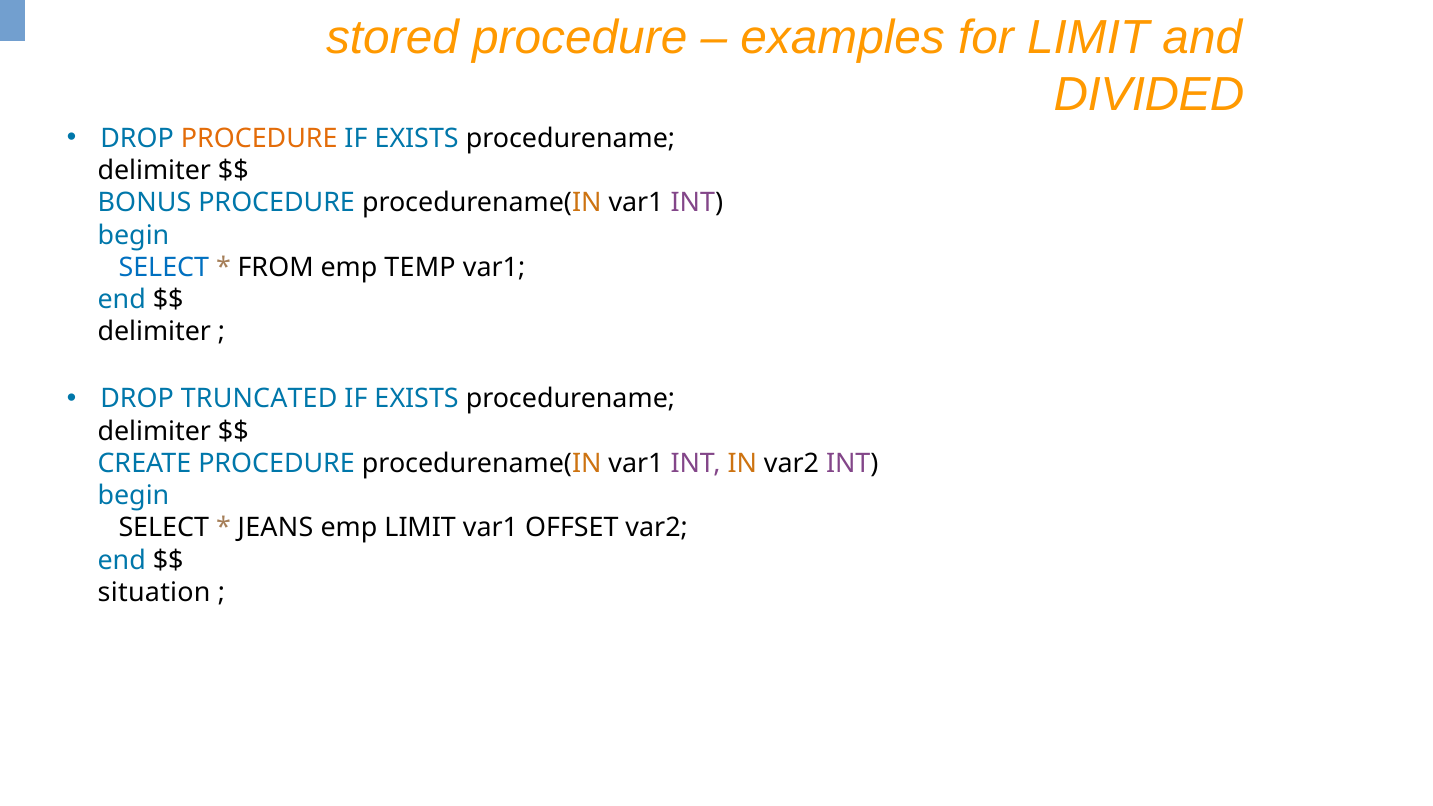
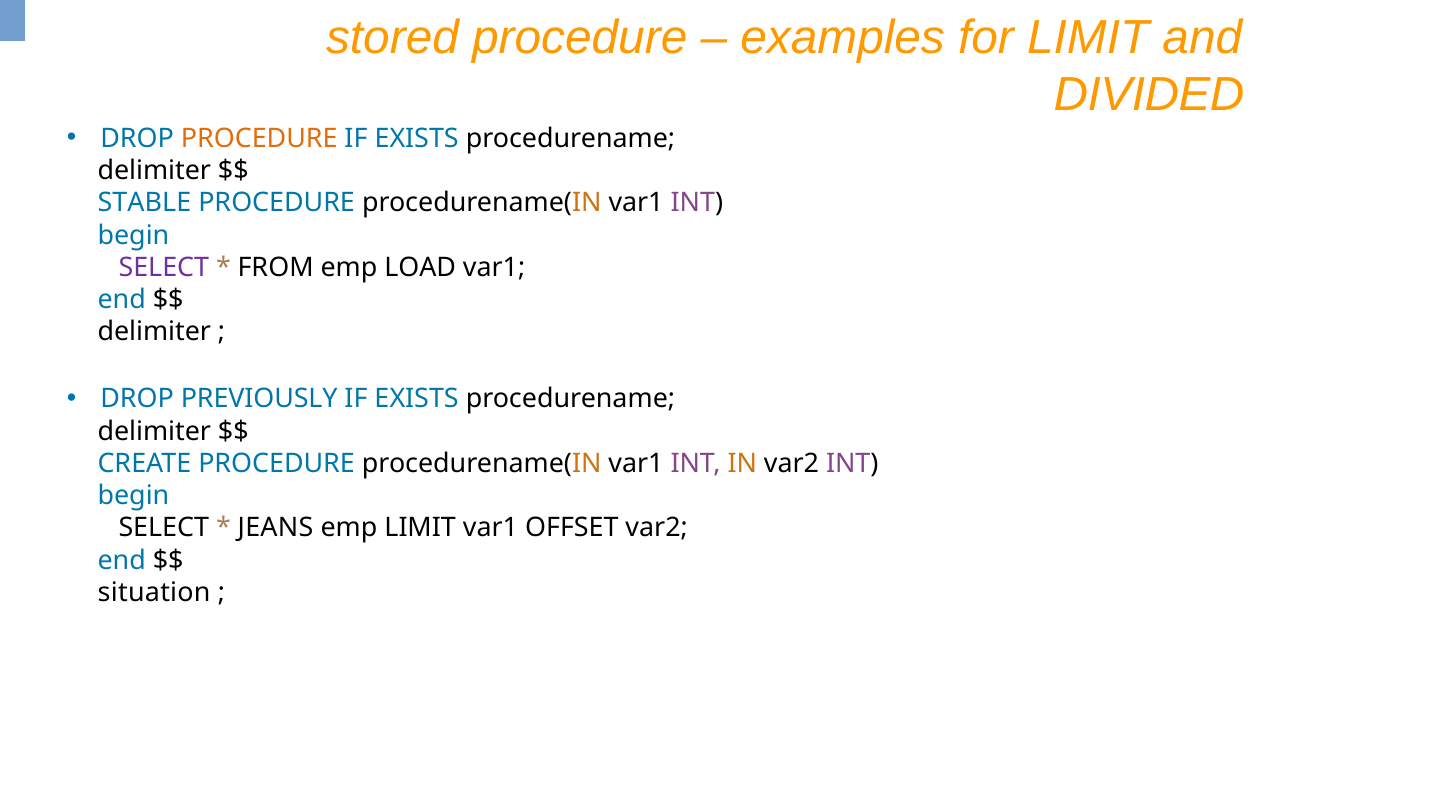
BONUS: BONUS -> STABLE
SELECT at (164, 267) colour: blue -> purple
TEMP: TEMP -> LOAD
TRUNCATED: TRUNCATED -> PREVIOUSLY
